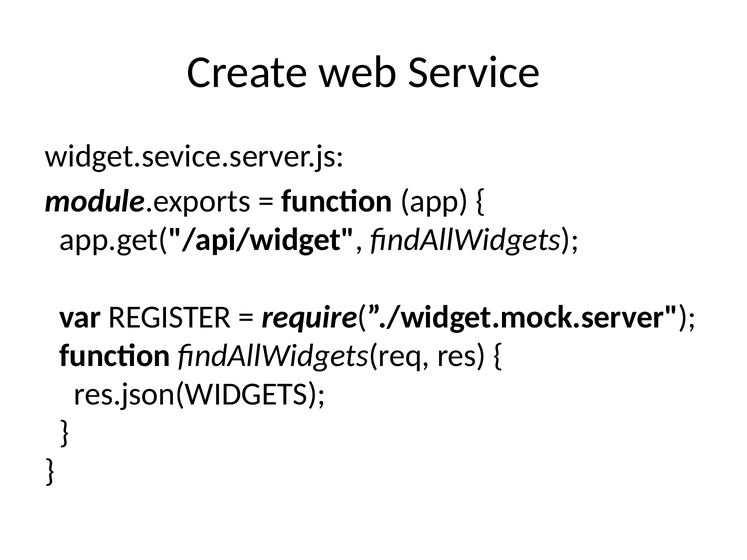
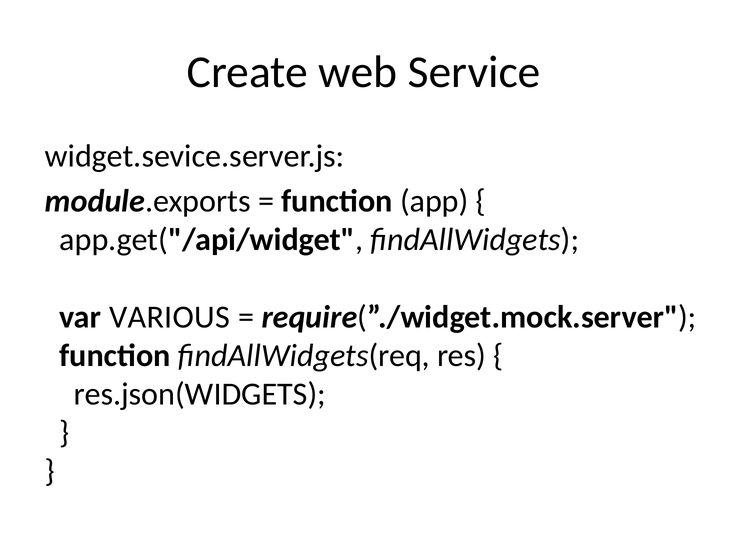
REGISTER: REGISTER -> VARIOUS
